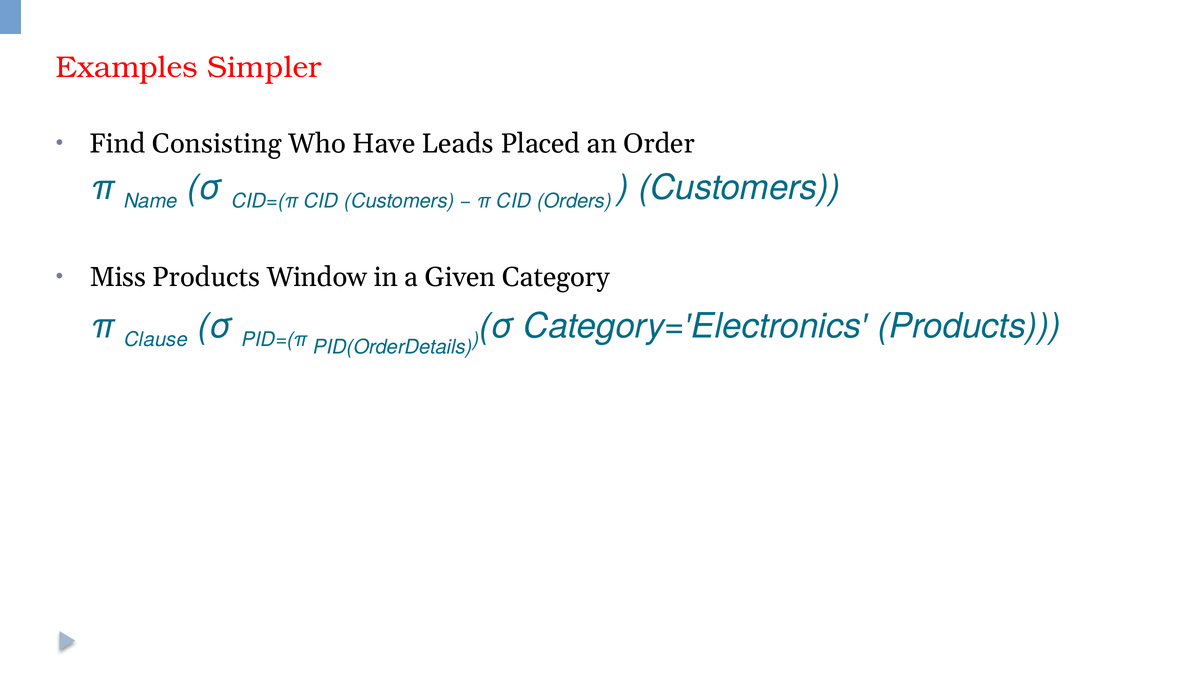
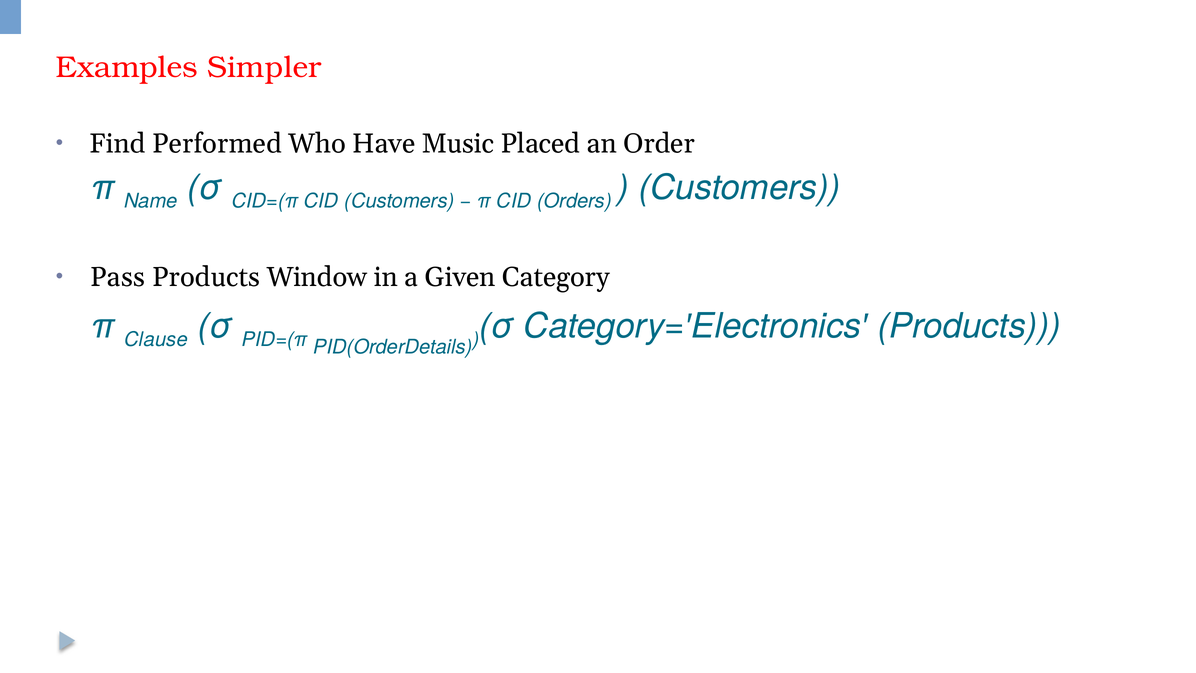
Consisting: Consisting -> Performed
Leads: Leads -> Music
Miss: Miss -> Pass
